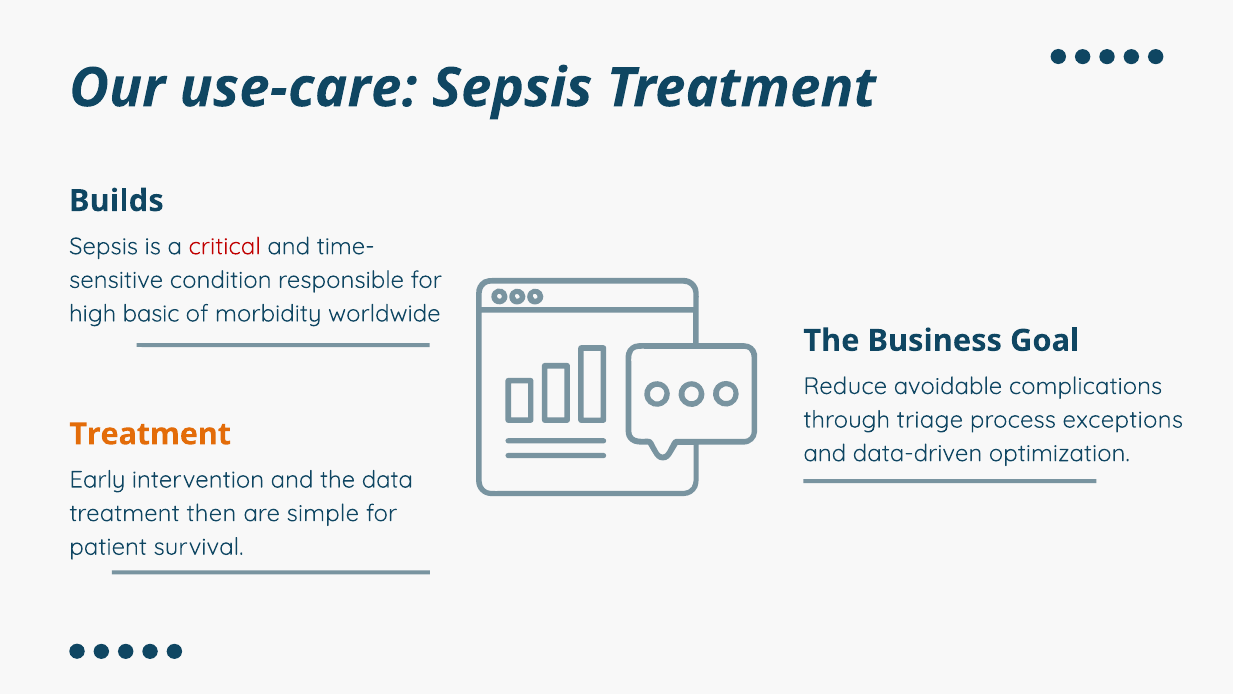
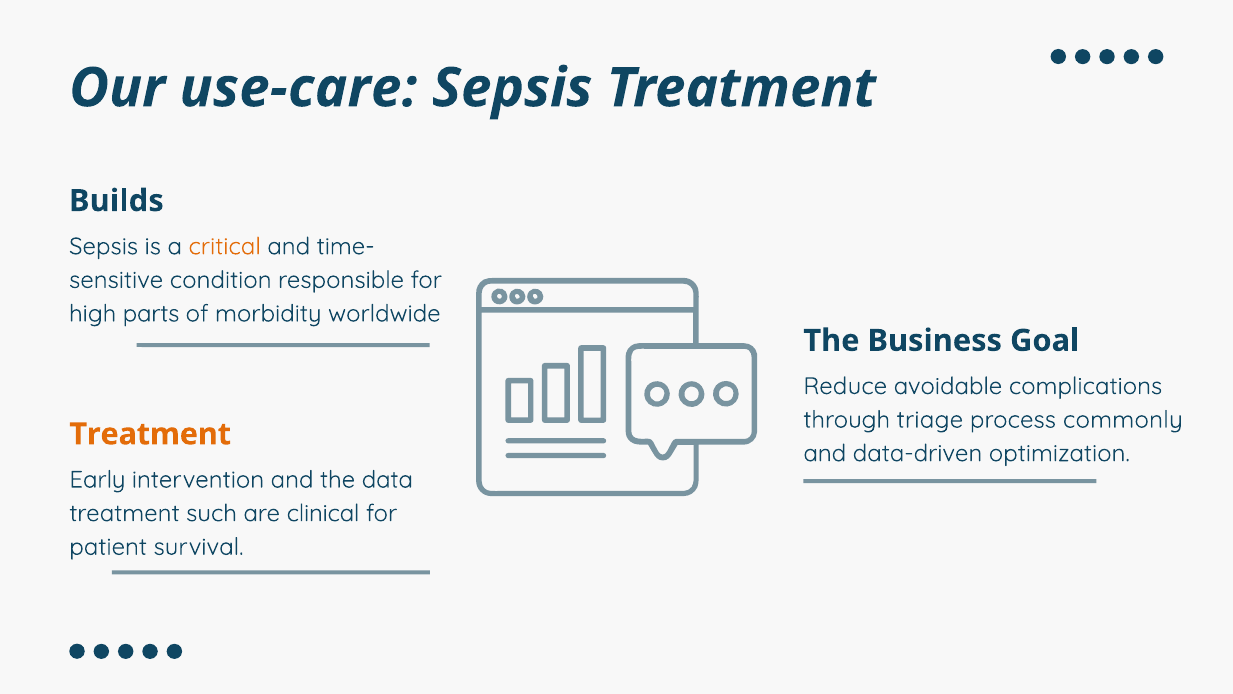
critical colour: red -> orange
basic: basic -> parts
exceptions: exceptions -> commonly
then: then -> such
simple: simple -> clinical
